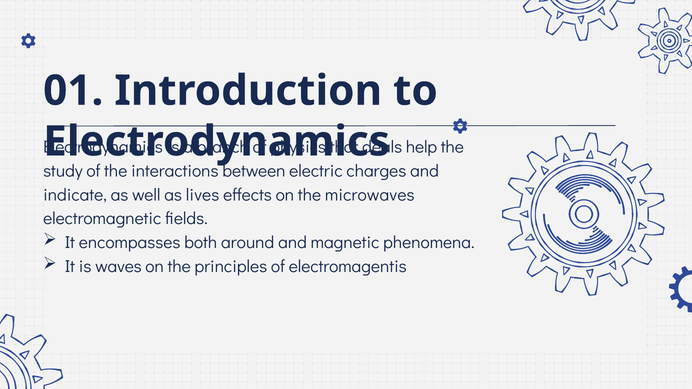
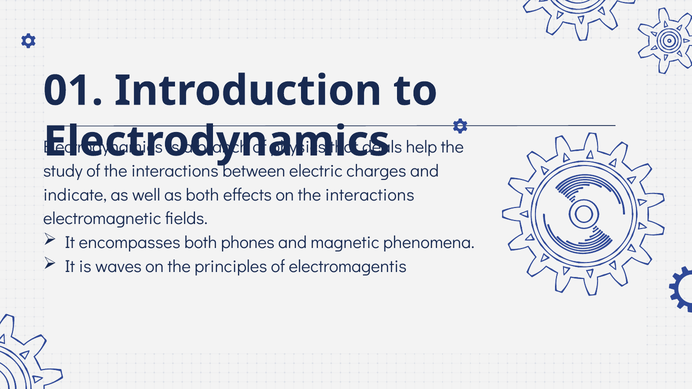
as lives: lives -> both
on the microwaves: microwaves -> interactions
around: around -> phones
